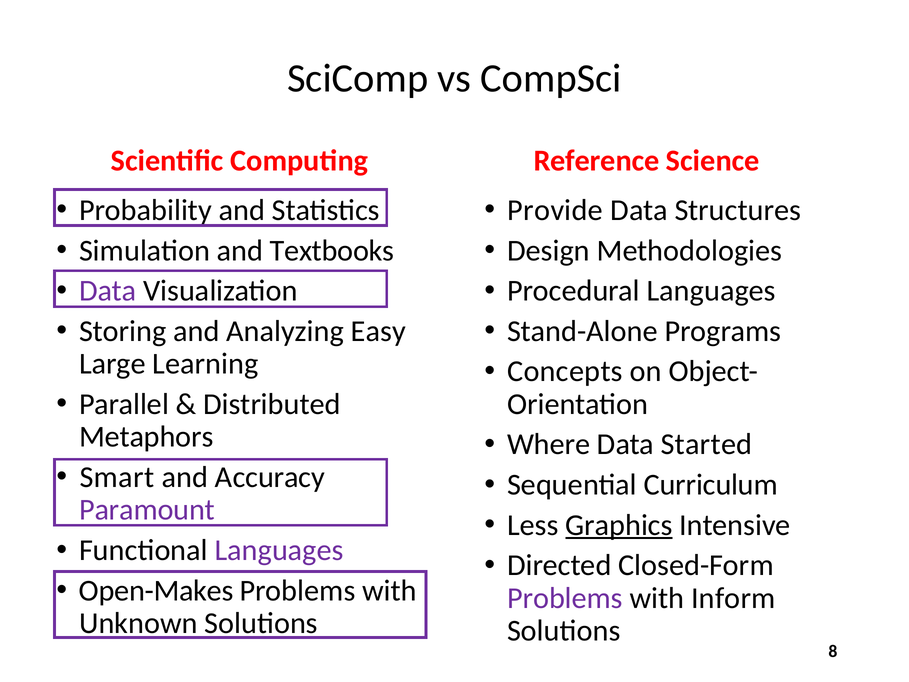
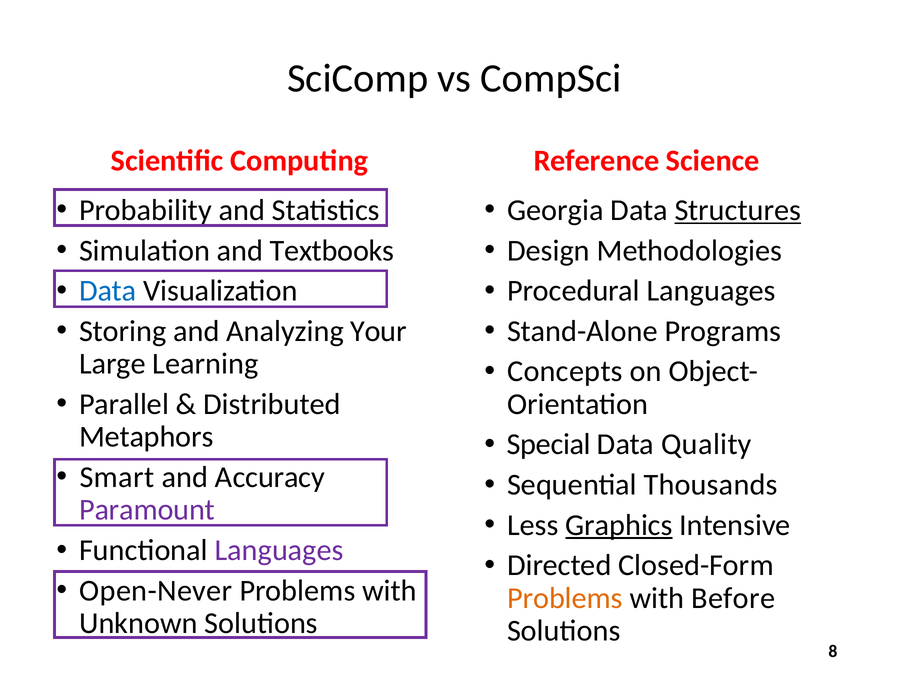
Provide: Provide -> Georgia
Structures underline: none -> present
Data at (108, 291) colour: purple -> blue
Easy: Easy -> Your
Where: Where -> Special
Started: Started -> Quality
Curriculum: Curriculum -> Thousands
Open-Makes: Open-Makes -> Open-Never
Problems at (565, 598) colour: purple -> orange
Inform: Inform -> Before
